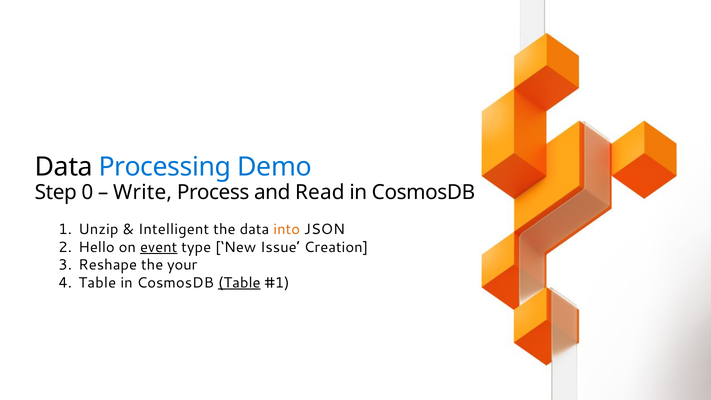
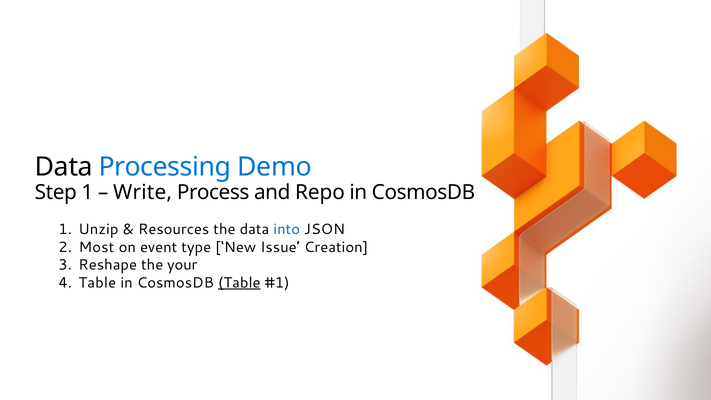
Step 0: 0 -> 1
Read: Read -> Repo
Intelligent: Intelligent -> Resources
into colour: orange -> blue
Hello: Hello -> Most
event underline: present -> none
